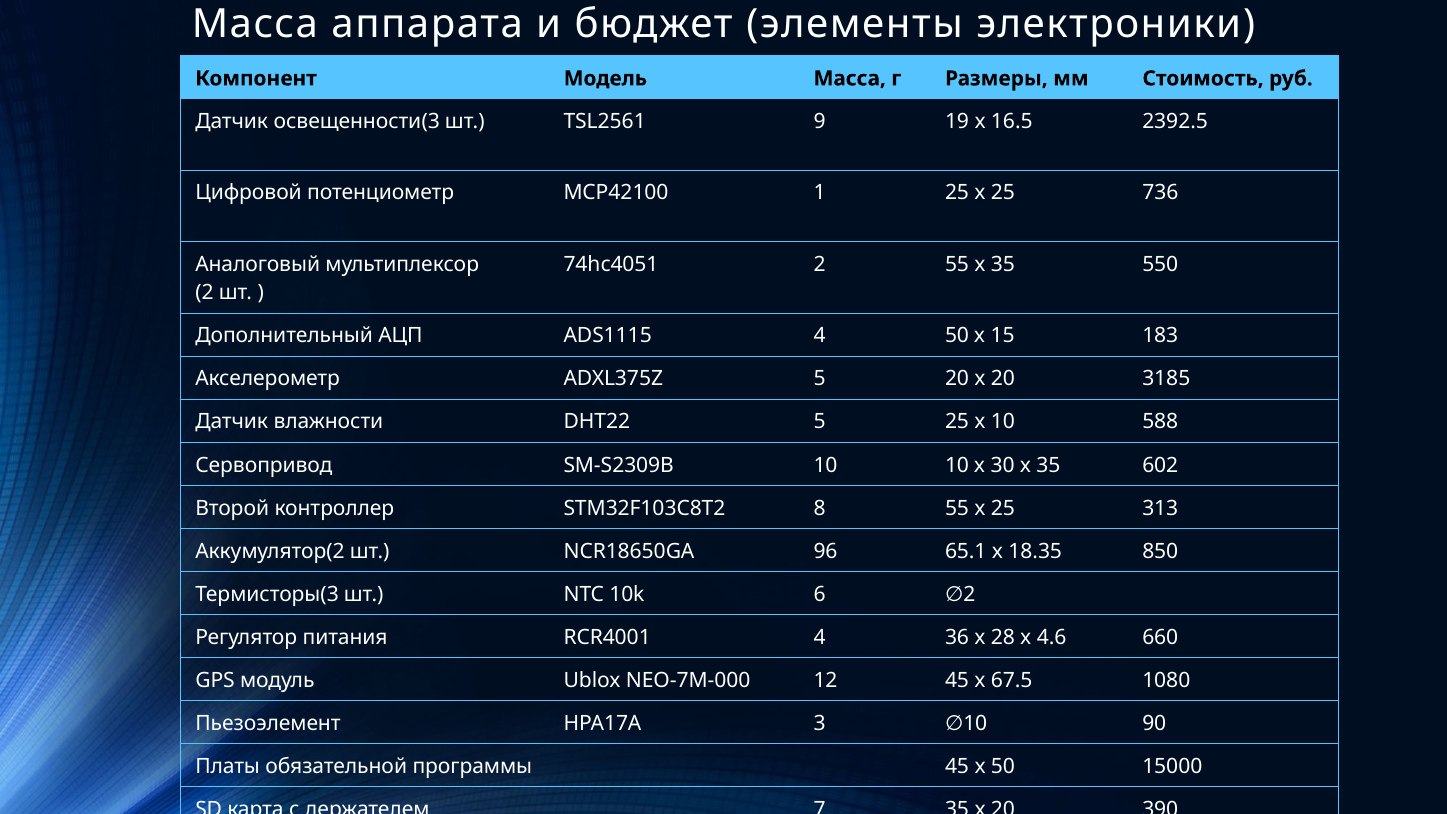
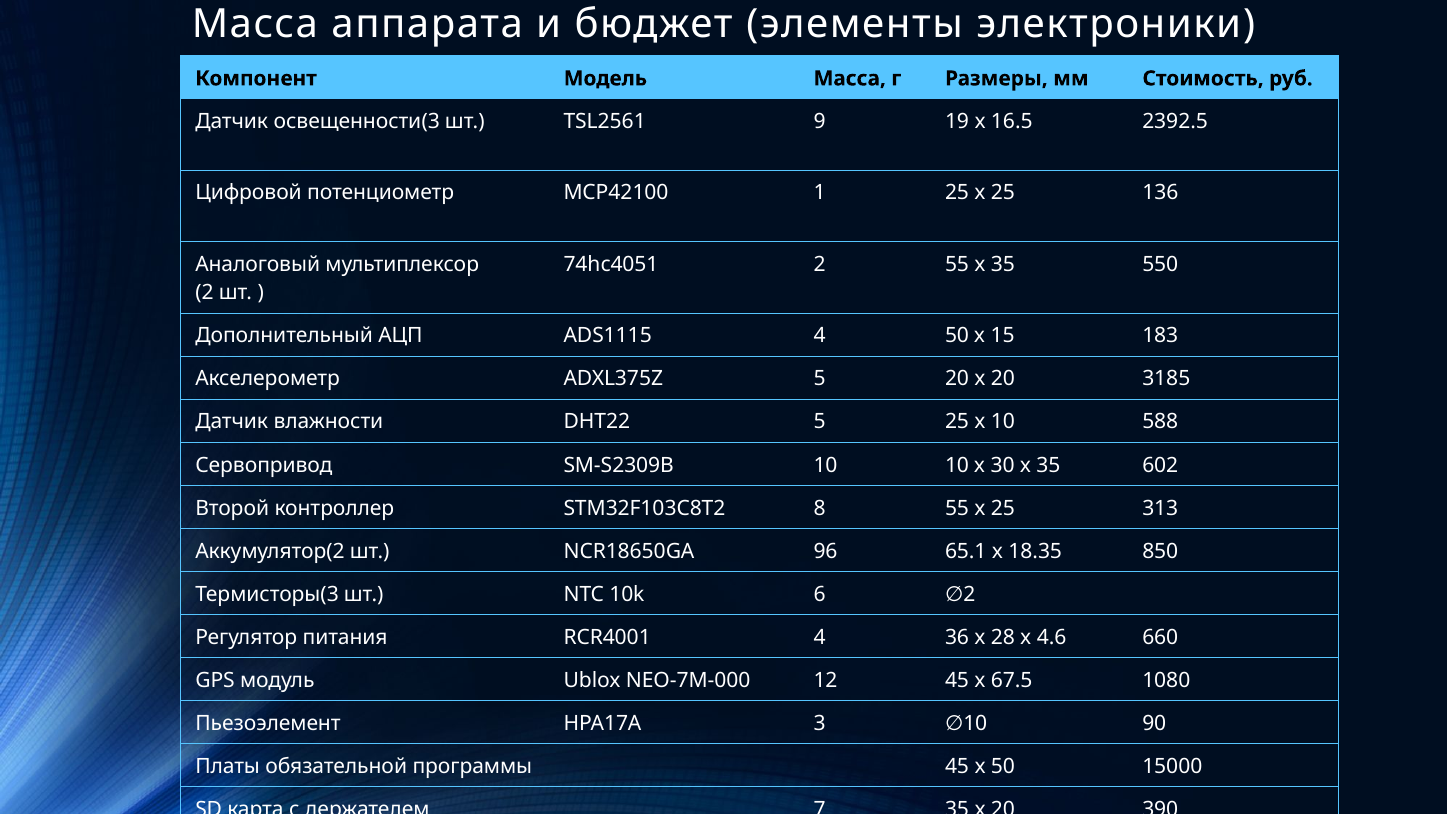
736: 736 -> 136
